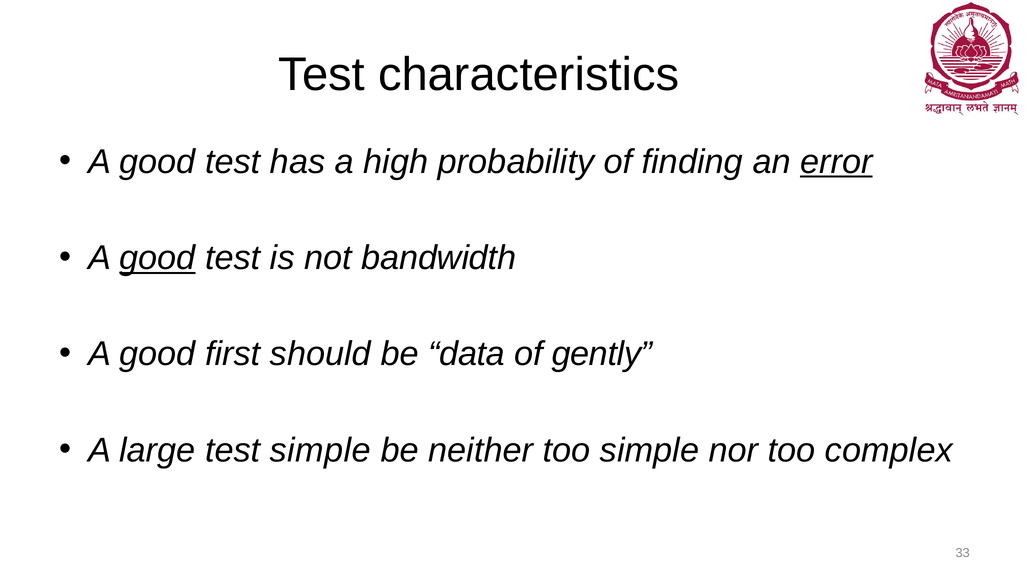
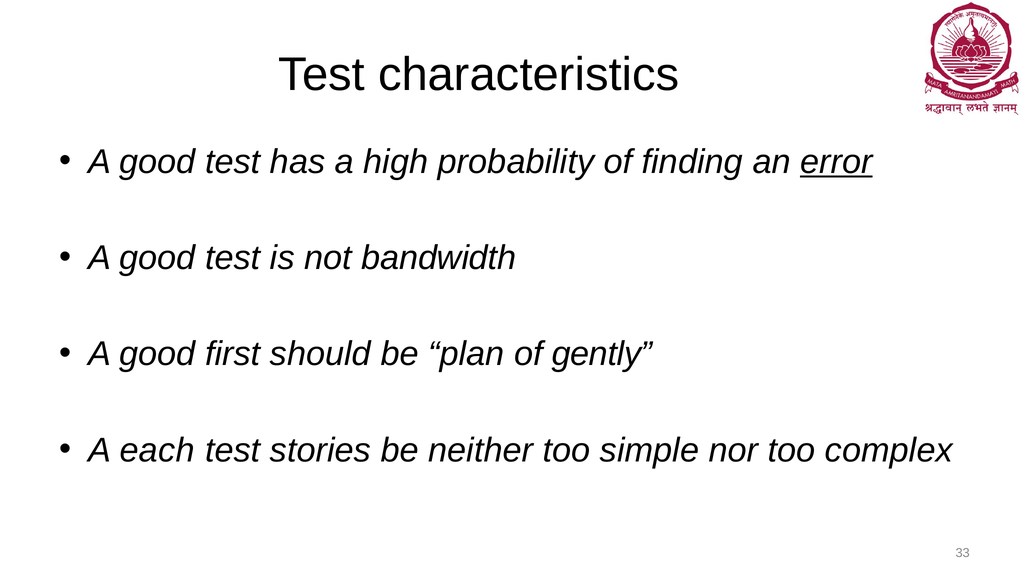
good at (157, 258) underline: present -> none
data: data -> plan
large: large -> each
test simple: simple -> stories
